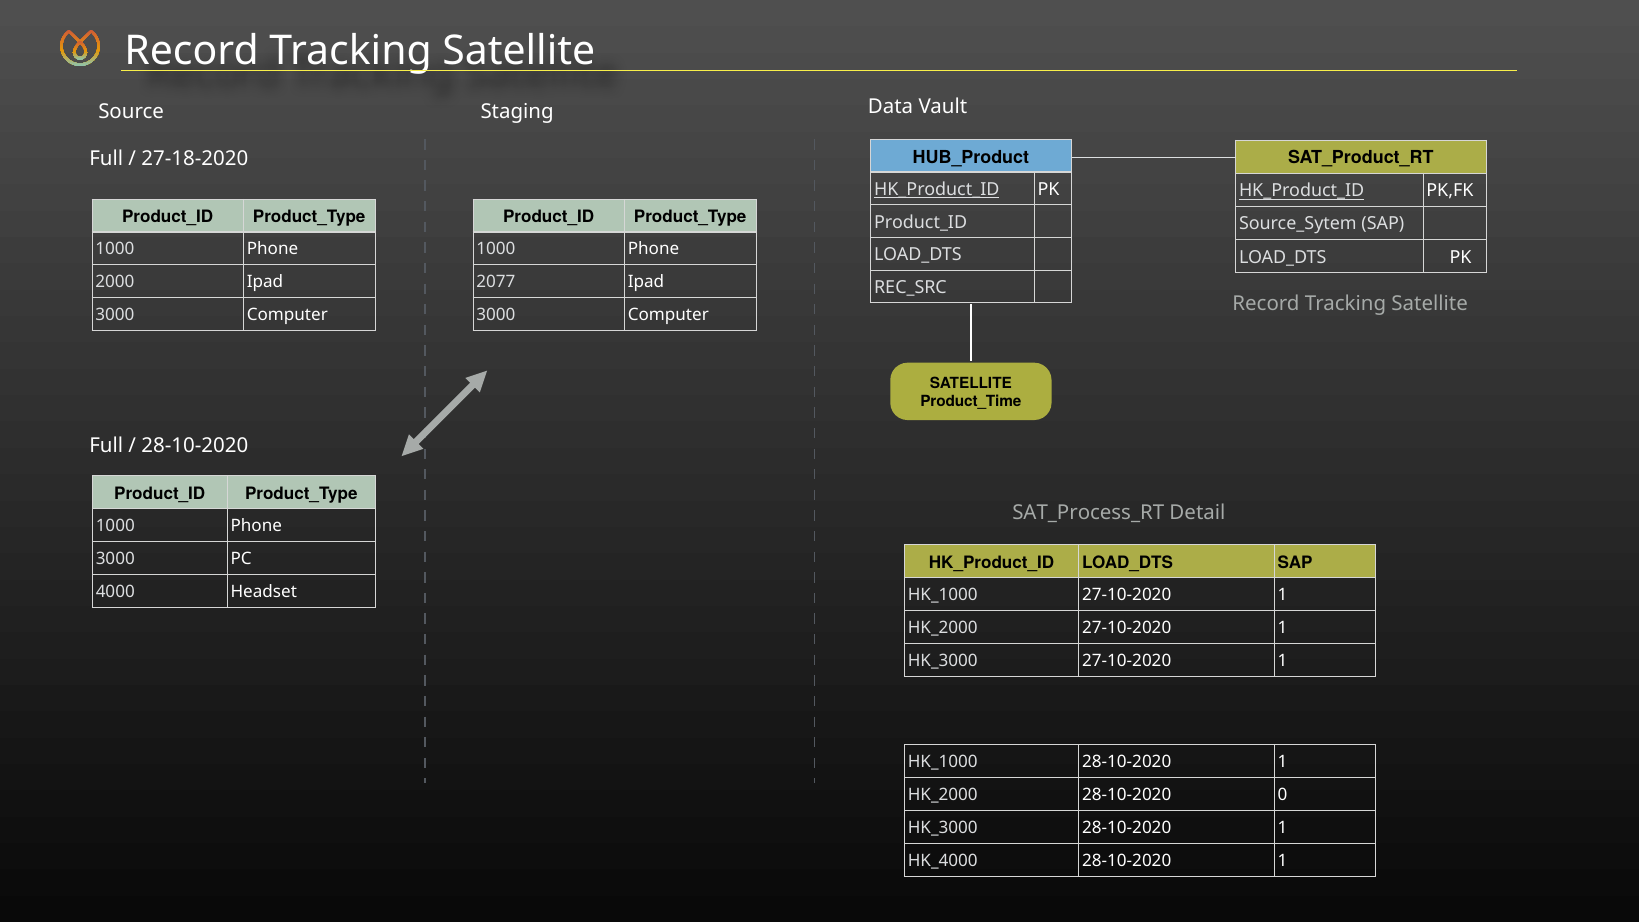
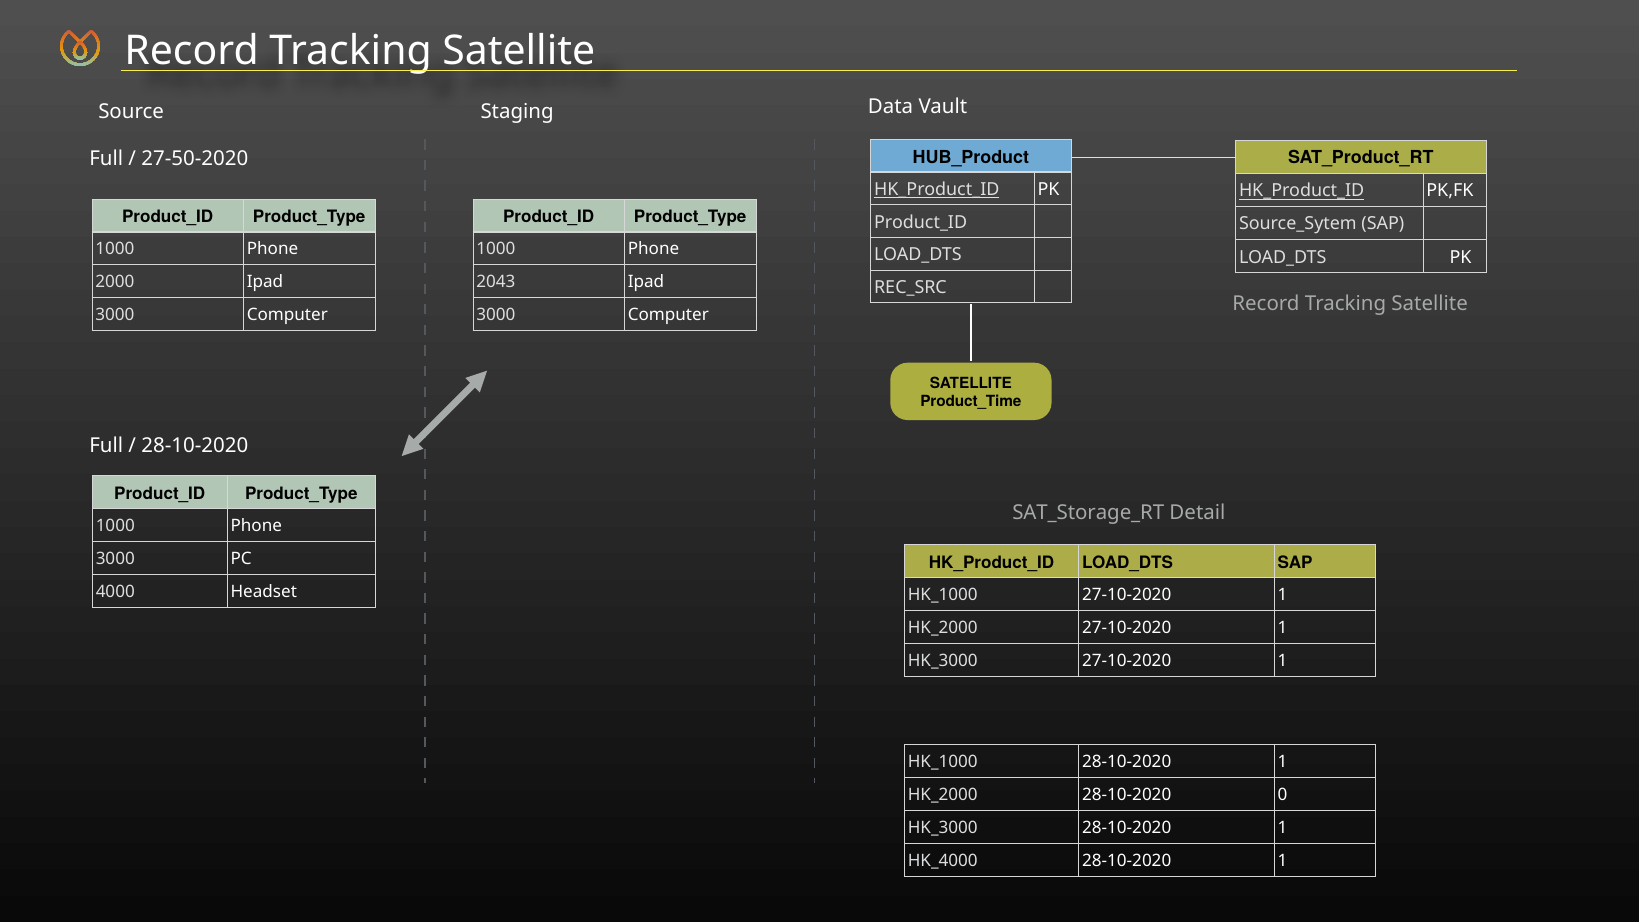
27-18-2020: 27-18-2020 -> 27-50-2020
2077: 2077 -> 2043
SAT_Process_RT: SAT_Process_RT -> SAT_Storage_RT
